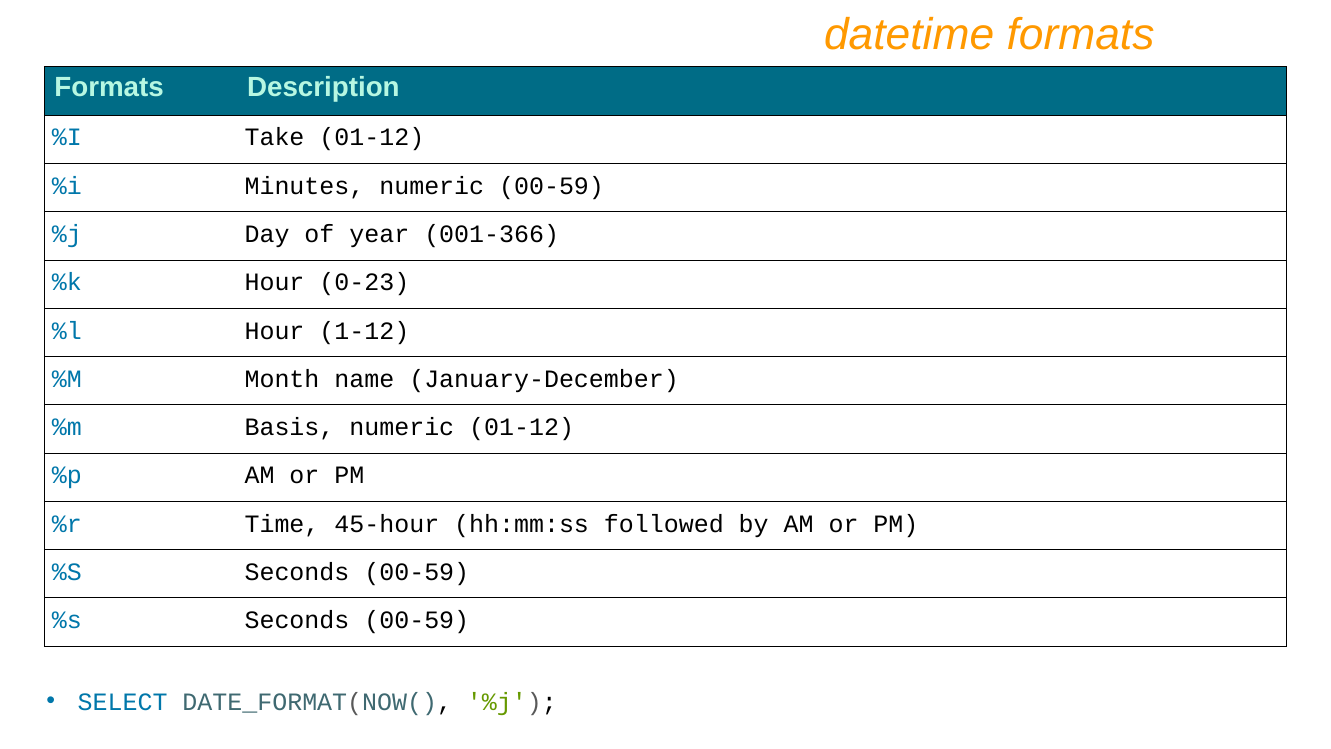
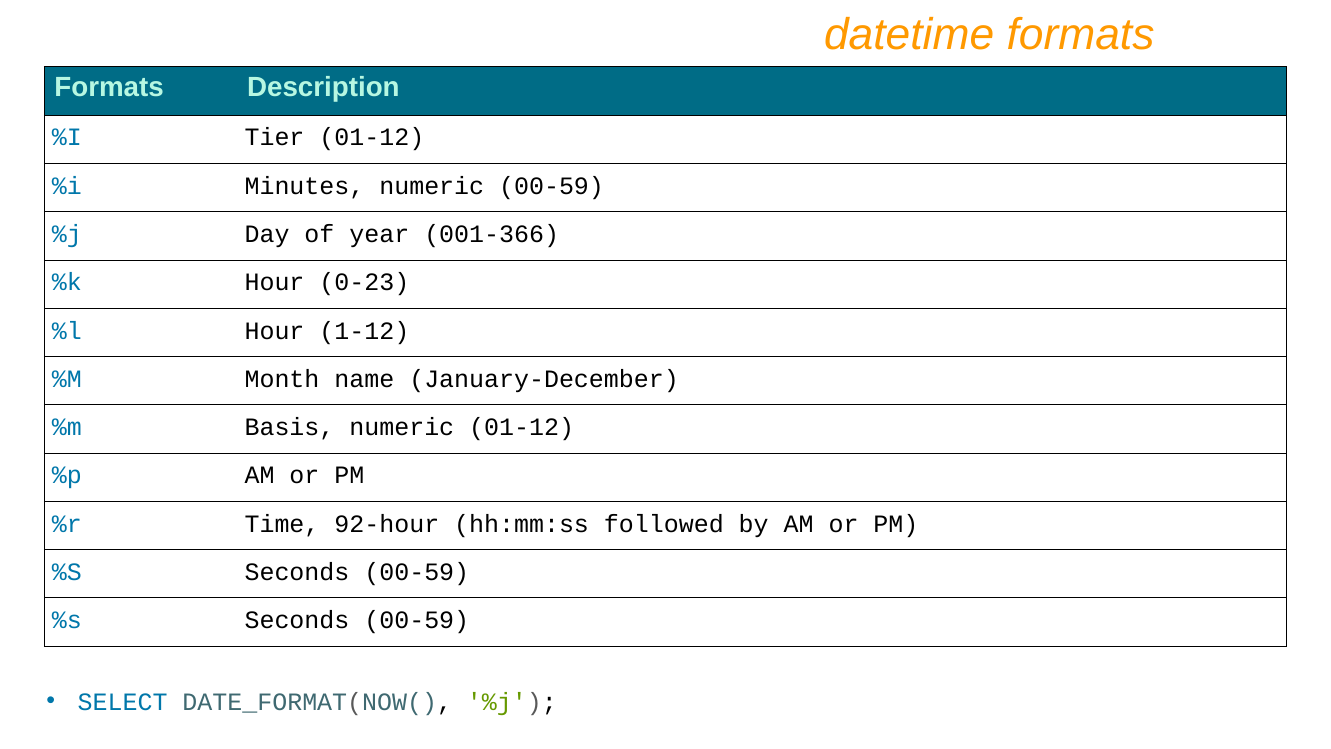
Take: Take -> Tier
45-hour: 45-hour -> 92-hour
